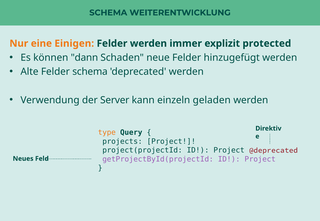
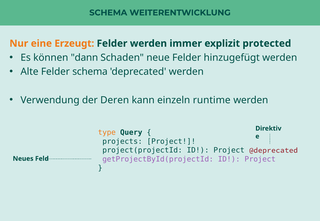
Einigen: Einigen -> Erzeugt
Server: Server -> Deren
geladen: geladen -> runtime
